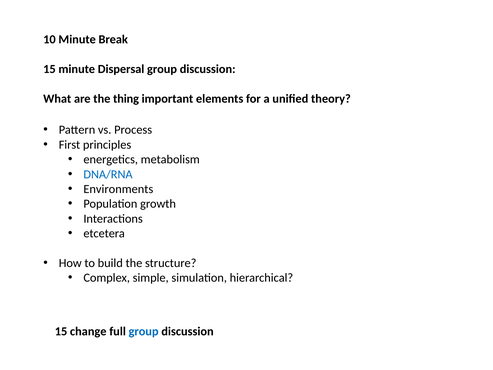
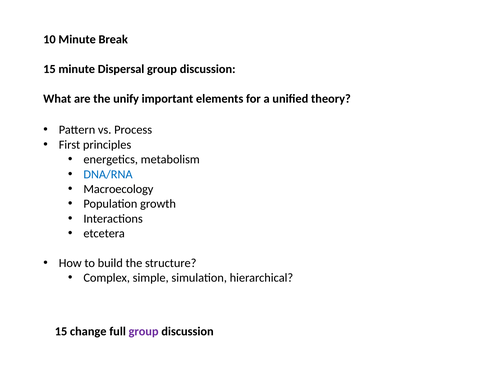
thing: thing -> unify
Environments: Environments -> Macroecology
group at (144, 331) colour: blue -> purple
